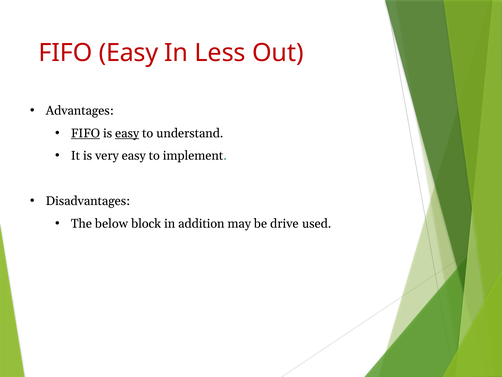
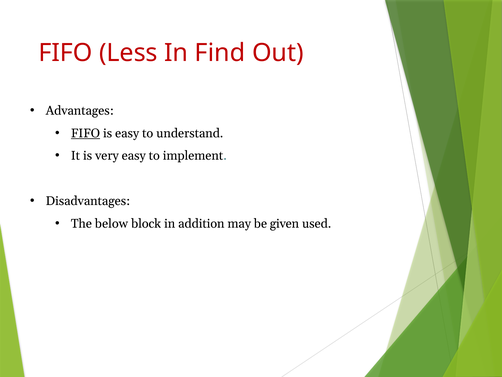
FIFO Easy: Easy -> Less
Less: Less -> Find
easy at (127, 133) underline: present -> none
drive: drive -> given
